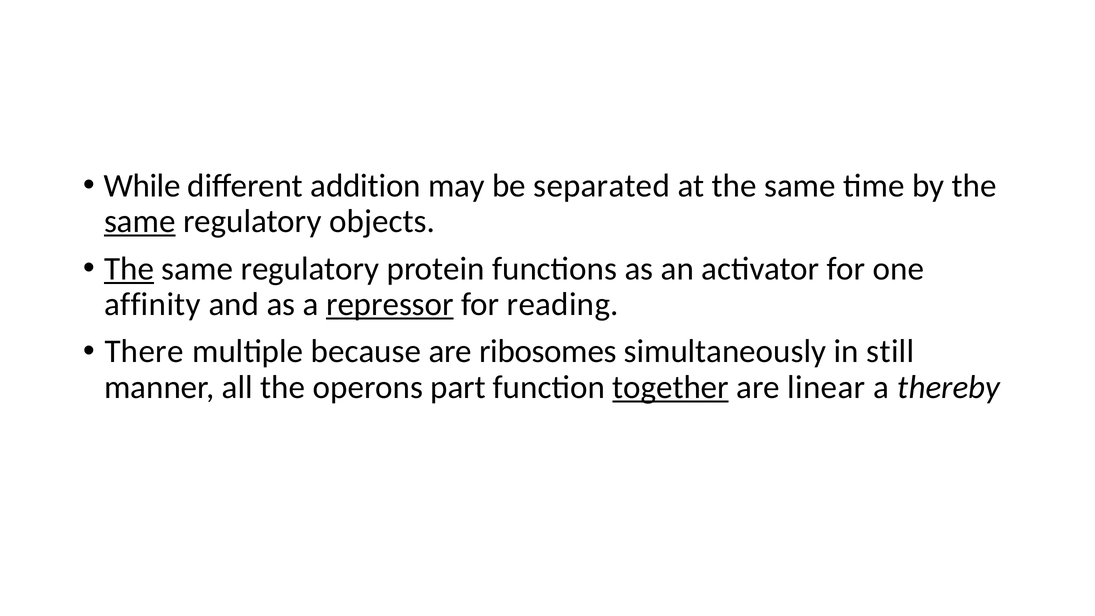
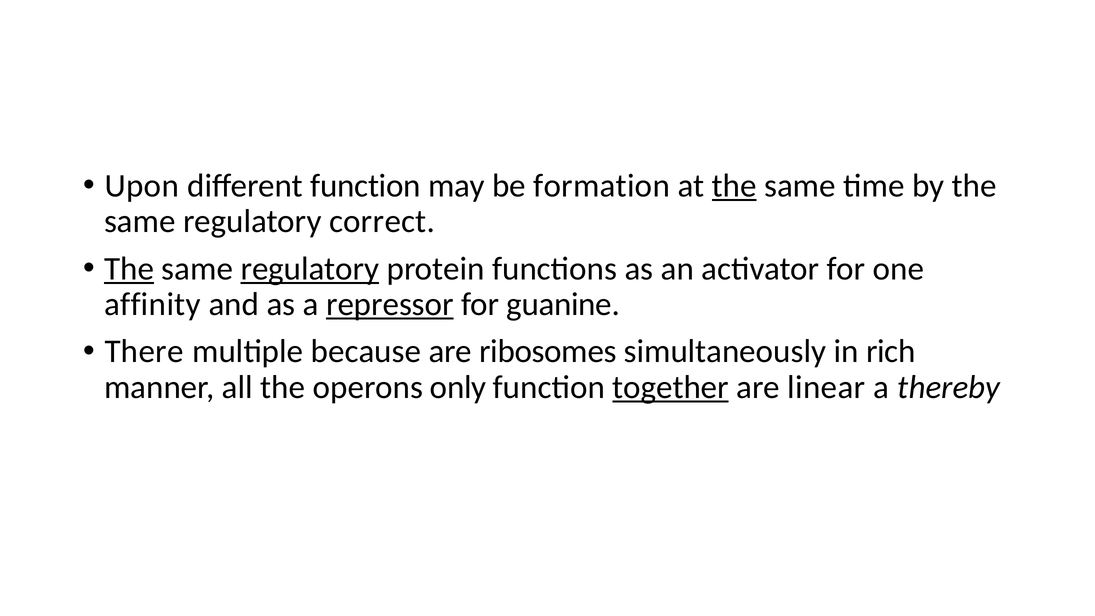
While: While -> Upon
different addition: addition -> function
separated: separated -> formation
the at (734, 186) underline: none -> present
same at (140, 221) underline: present -> none
objects: objects -> correct
regulatory at (310, 269) underline: none -> present
reading: reading -> guanine
still: still -> rich
part: part -> only
